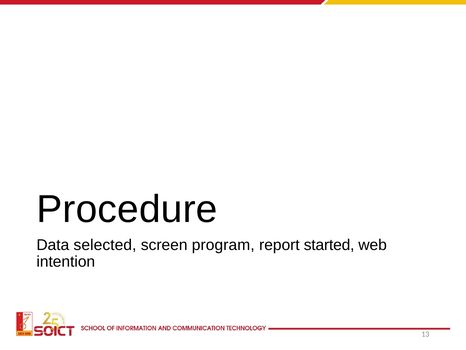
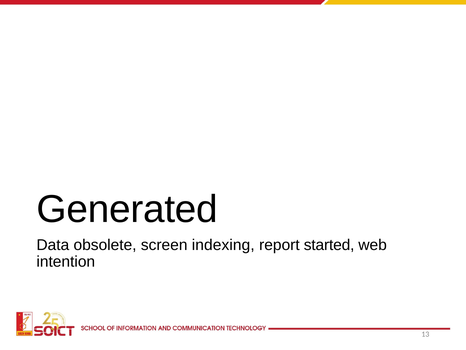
Procedure: Procedure -> Generated
selected: selected -> obsolete
program: program -> indexing
